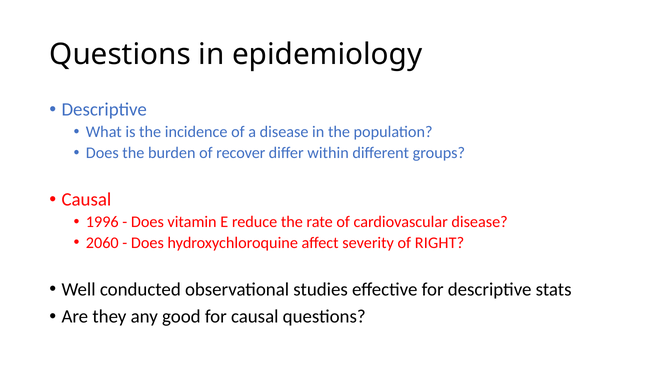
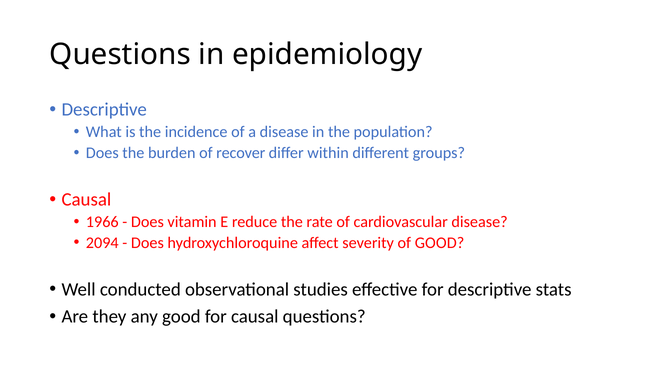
1996: 1996 -> 1966
2060: 2060 -> 2094
of RIGHT: RIGHT -> GOOD
